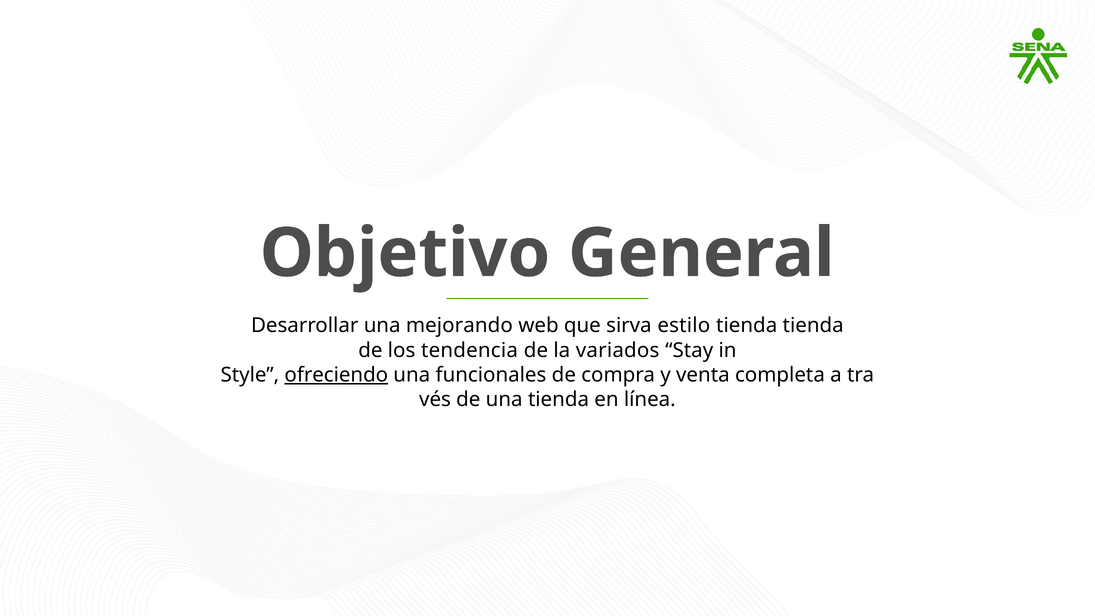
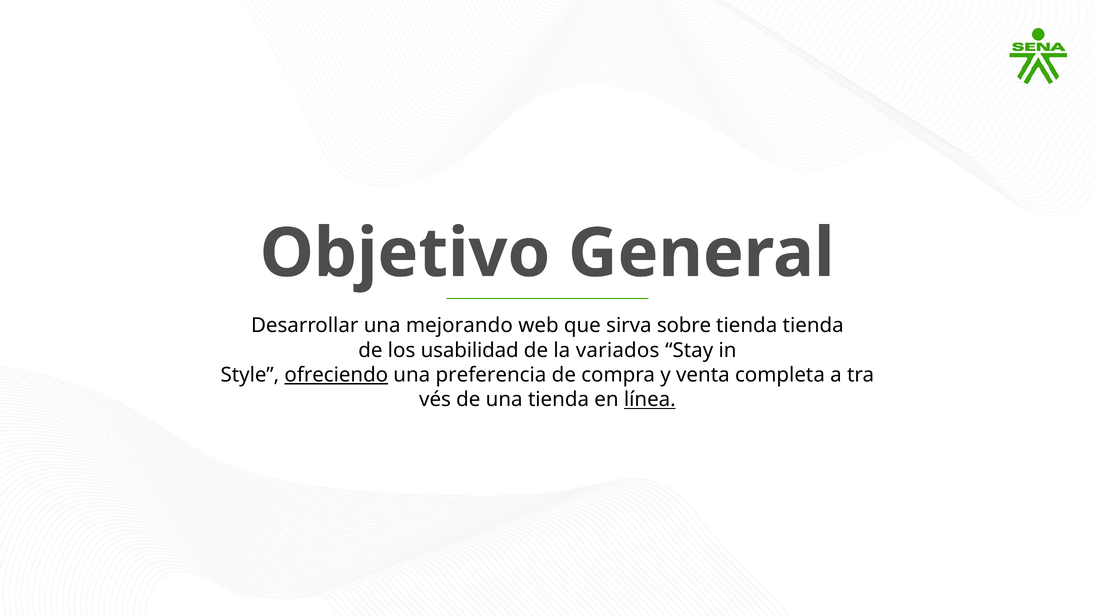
estilo: estilo -> sobre
tendencia: tendencia -> usabilidad
funcionales: funcionales -> preferencia
línea underline: none -> present
